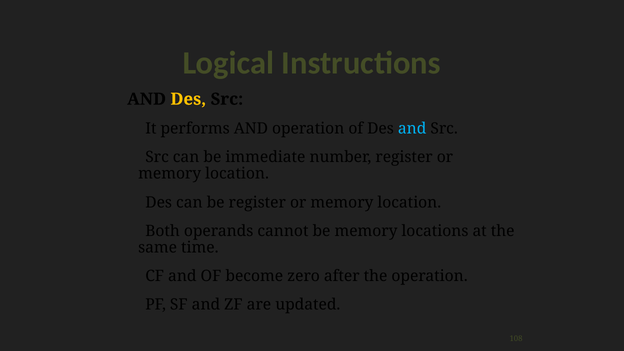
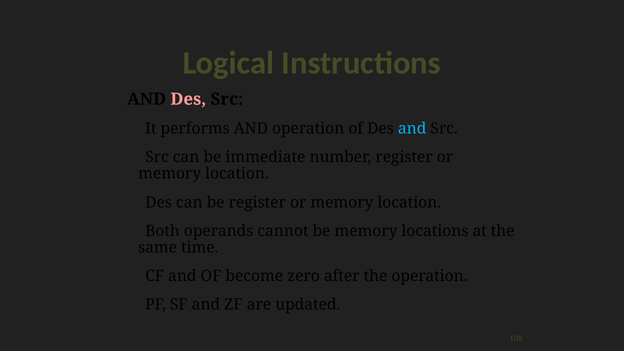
Des at (188, 99) colour: yellow -> pink
